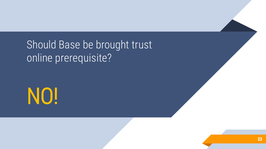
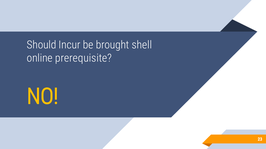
Base: Base -> Incur
trust: trust -> shell
